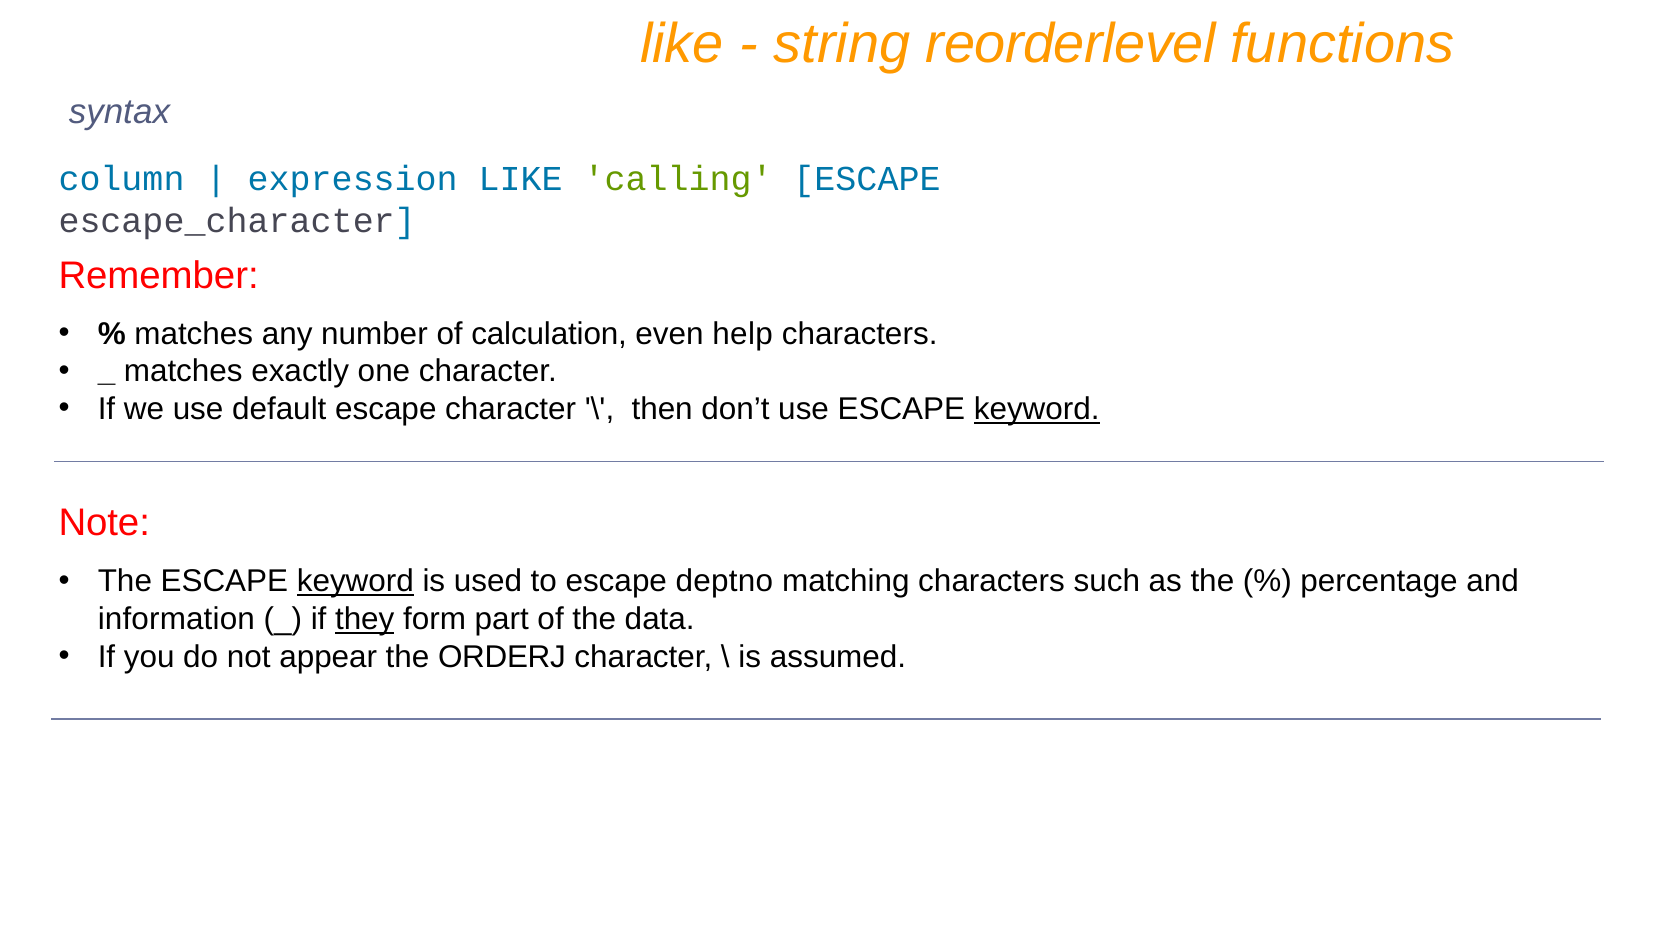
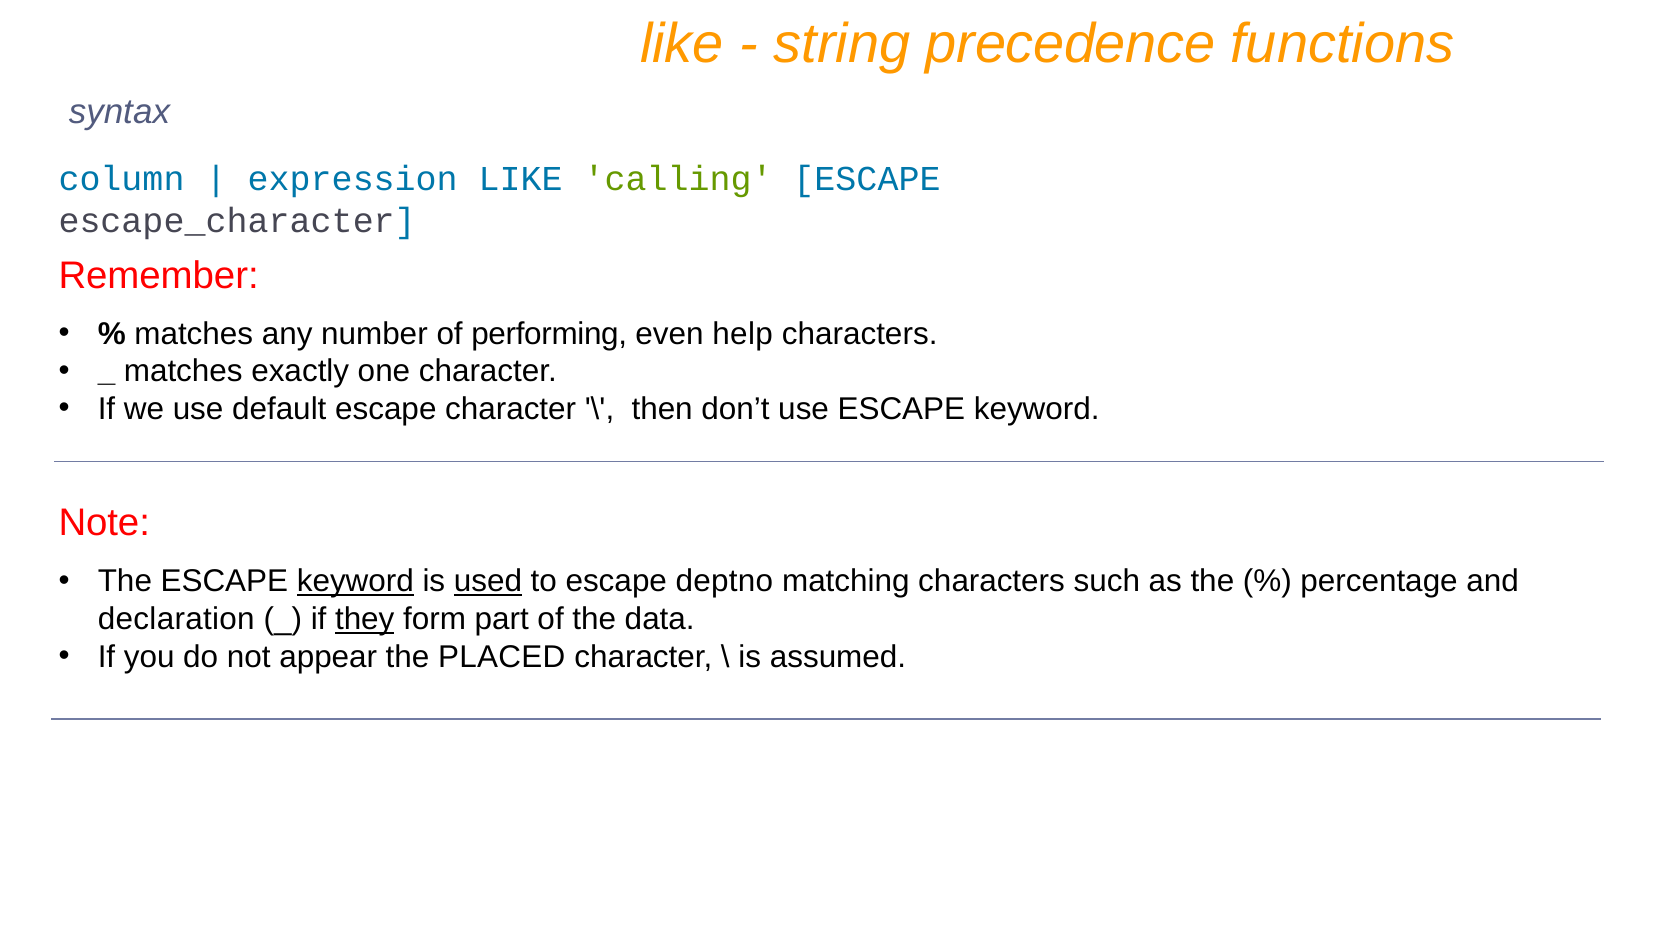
reorderlevel: reorderlevel -> precedence
calculation: calculation -> performing
keyword at (1037, 409) underline: present -> none
used underline: none -> present
information: information -> declaration
ORDERJ: ORDERJ -> PLACED
